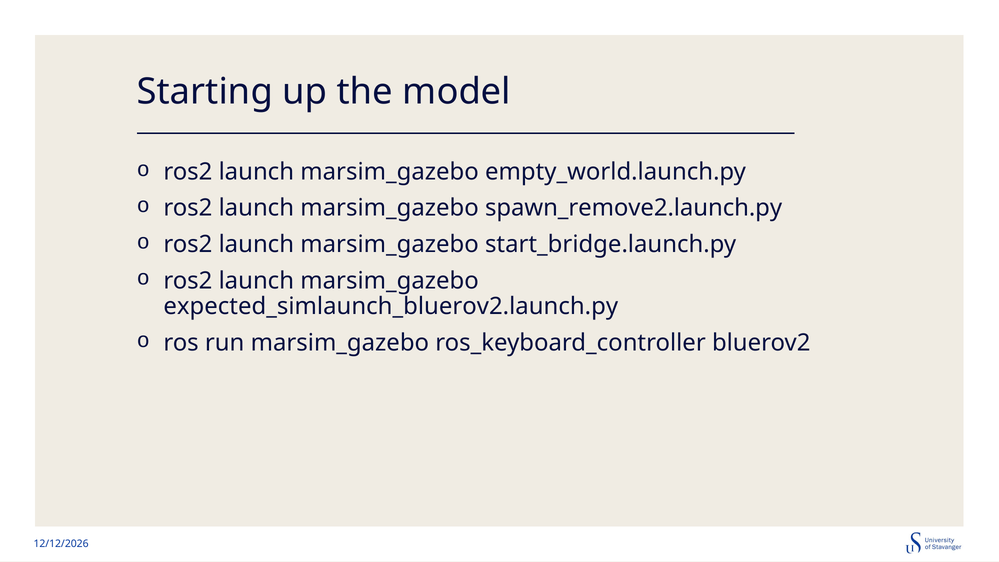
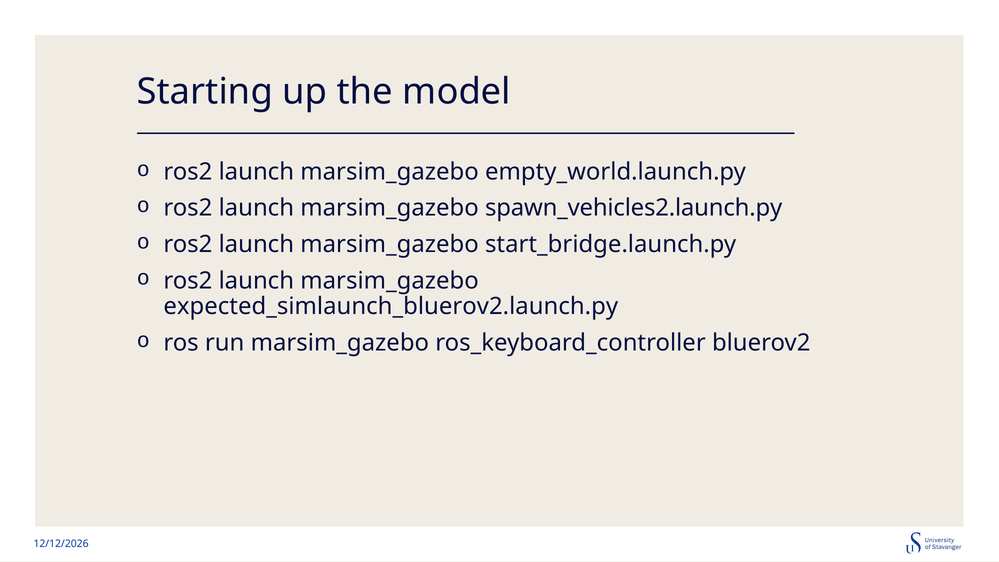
spawn_remove2.launch.py: spawn_remove2.launch.py -> spawn_vehicles2.launch.py
